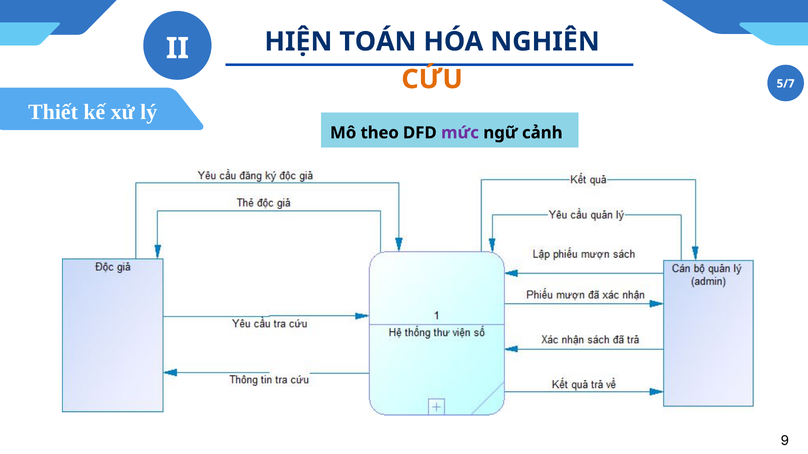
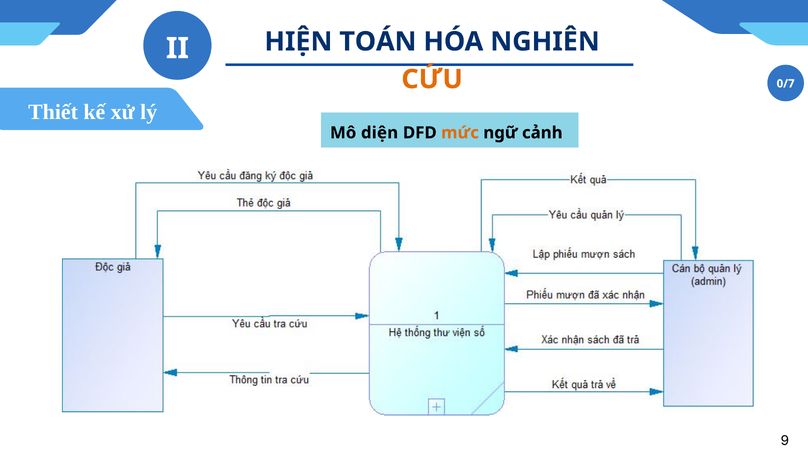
5/7: 5/7 -> 0/7
theo: theo -> diện
mức colour: purple -> orange
